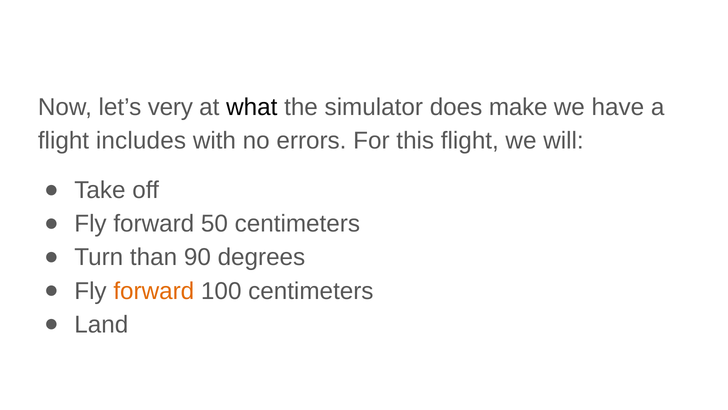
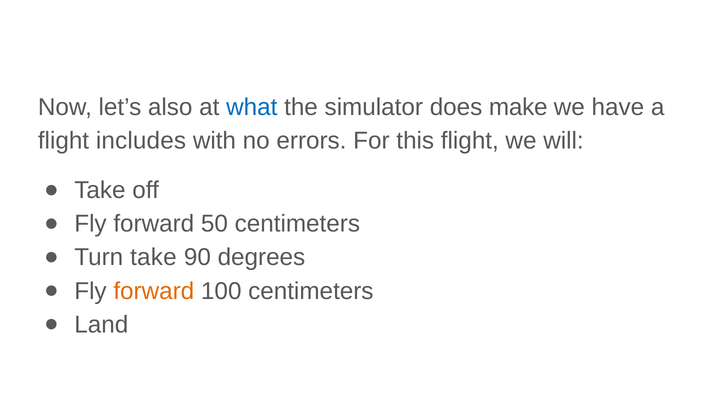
very: very -> also
what colour: black -> blue
Turn than: than -> take
